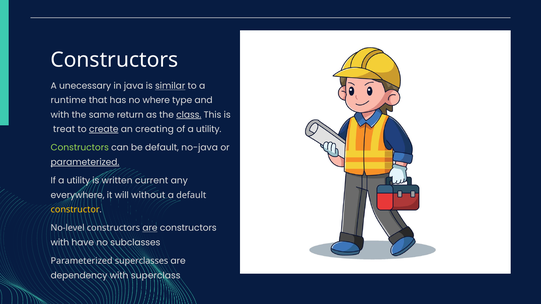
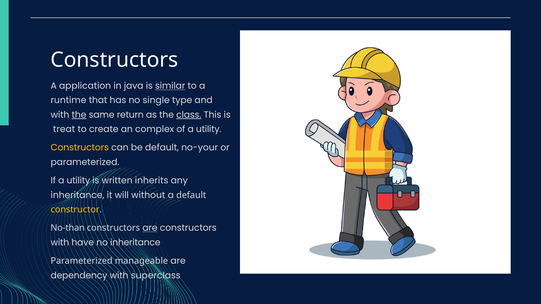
unecessary: unecessary -> application
where: where -> single
the at (79, 115) underline: none -> present
create underline: present -> none
creating: creating -> complex
Constructors at (80, 148) colour: light green -> yellow
no-java: no-java -> no-your
parameterized at (85, 162) underline: present -> none
current: current -> inherits
everywhere at (78, 195): everywhere -> inheritance
No-level: No-level -> No-than
no subclasses: subclasses -> inheritance
superclasses: superclasses -> manageable
